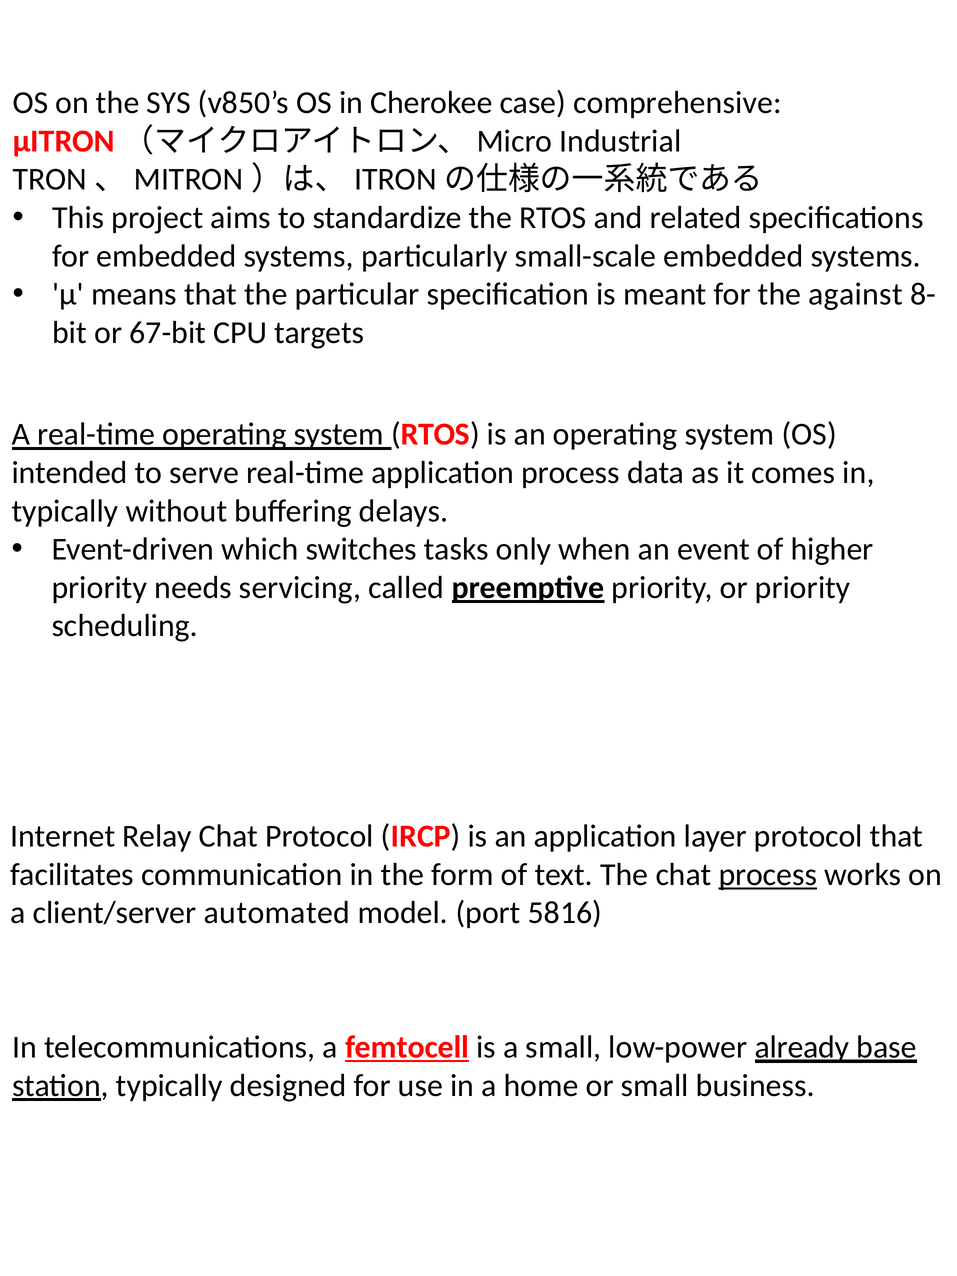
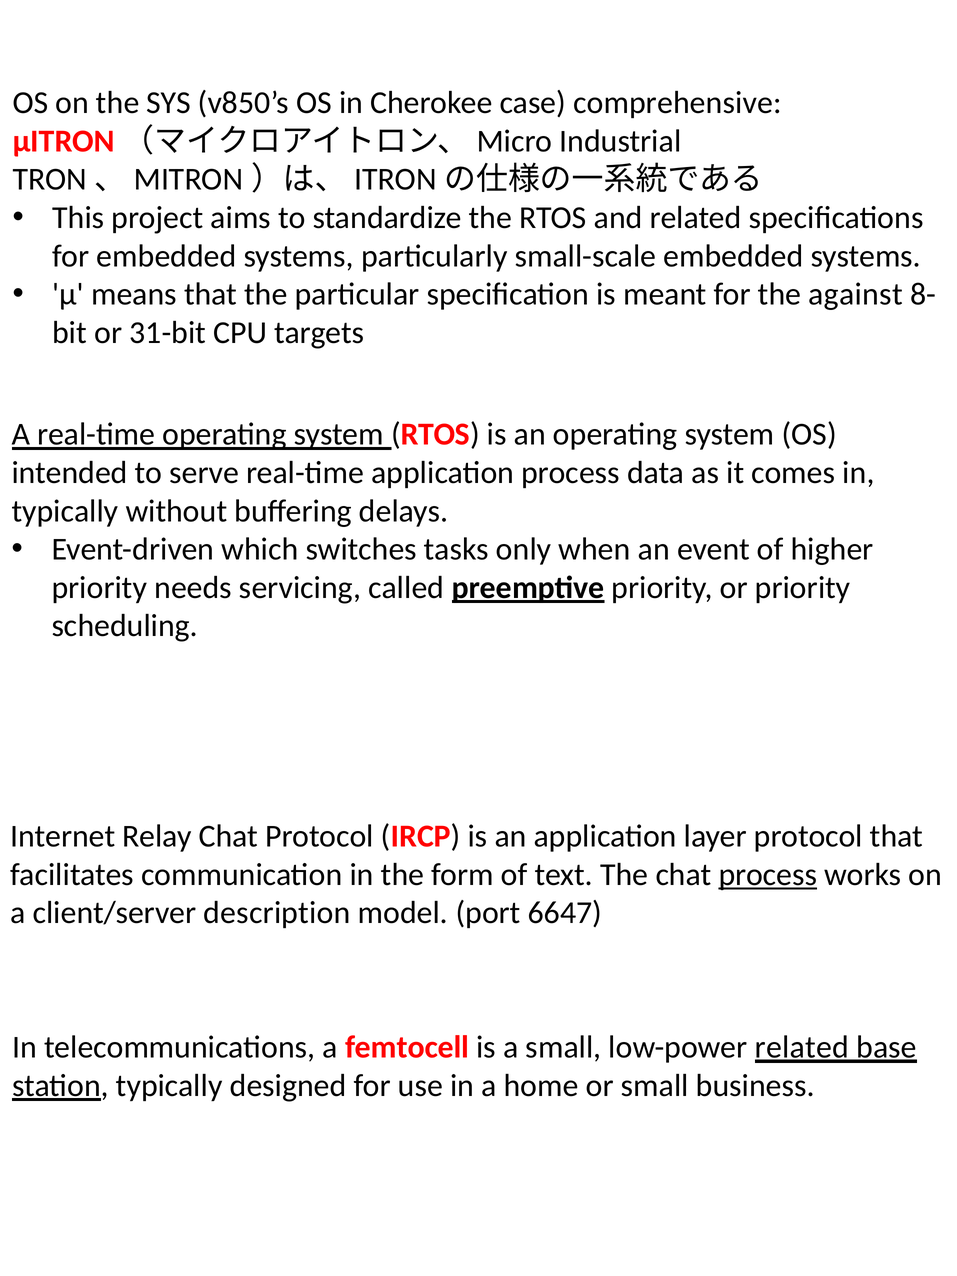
67-bit: 67-bit -> 31-bit
automated: automated -> description
5816: 5816 -> 6647
femtocell underline: present -> none
low-power already: already -> related
